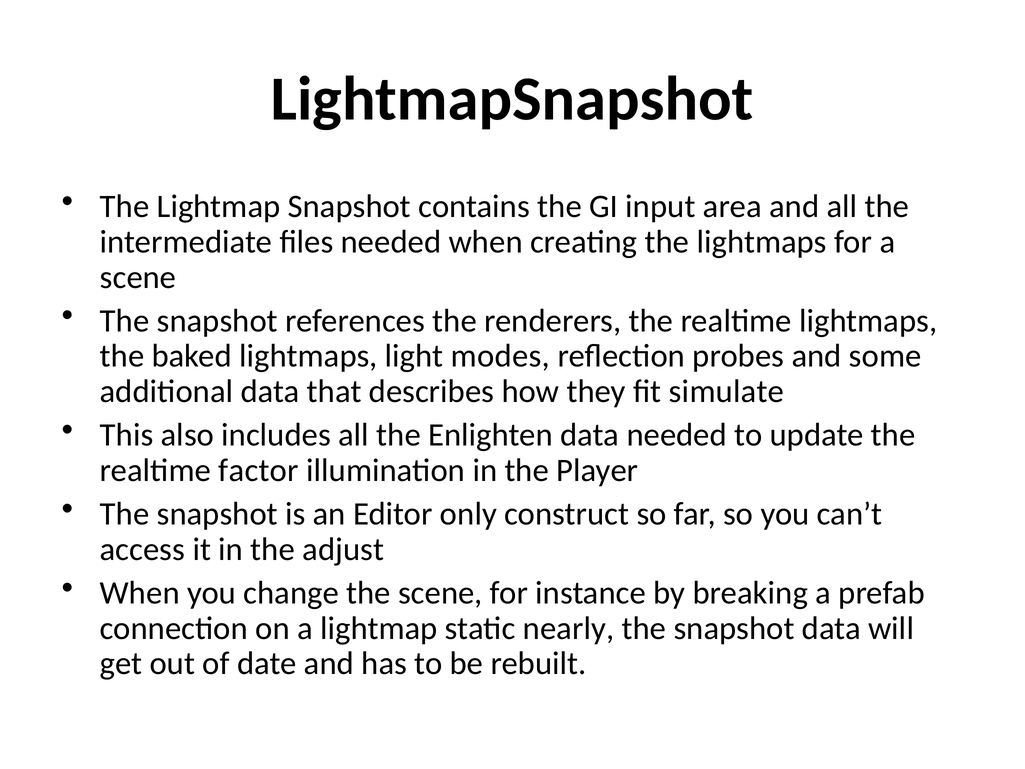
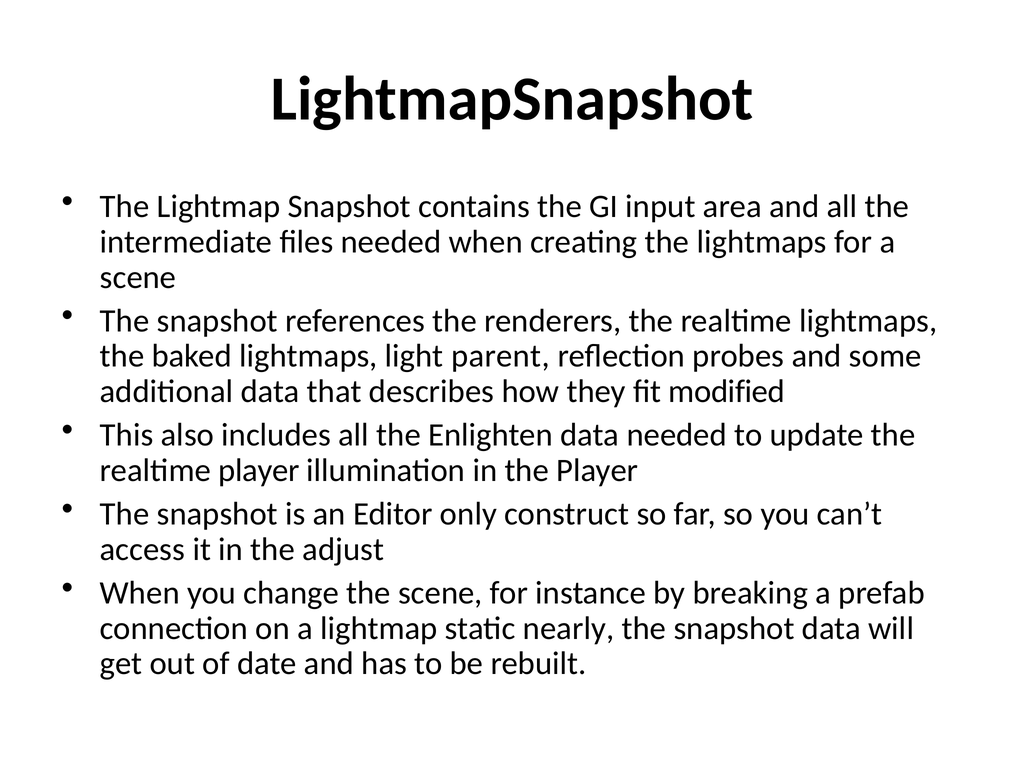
modes: modes -> parent
simulate: simulate -> modified
realtime factor: factor -> player
